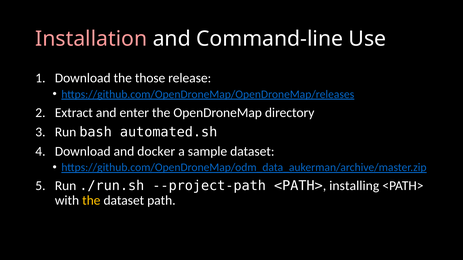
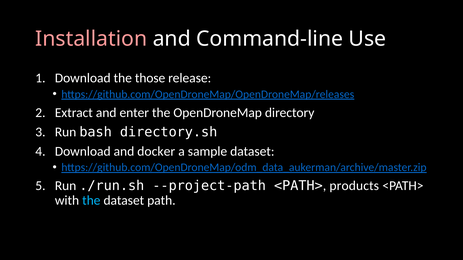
automated.sh: automated.sh -> directory.sh
installing: installing -> products
the at (91, 201) colour: yellow -> light blue
